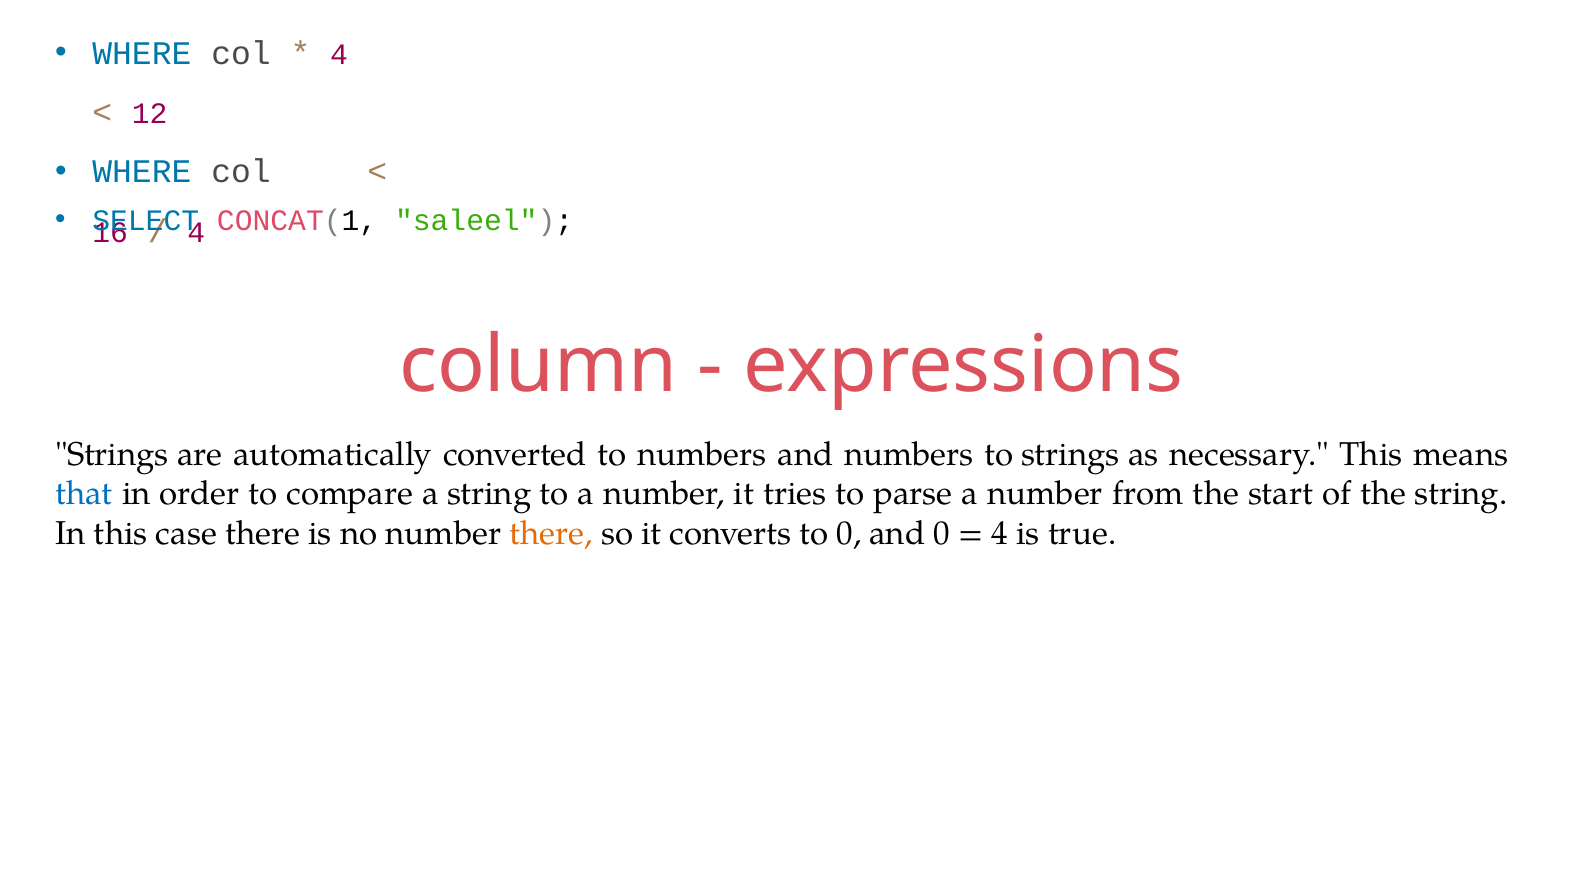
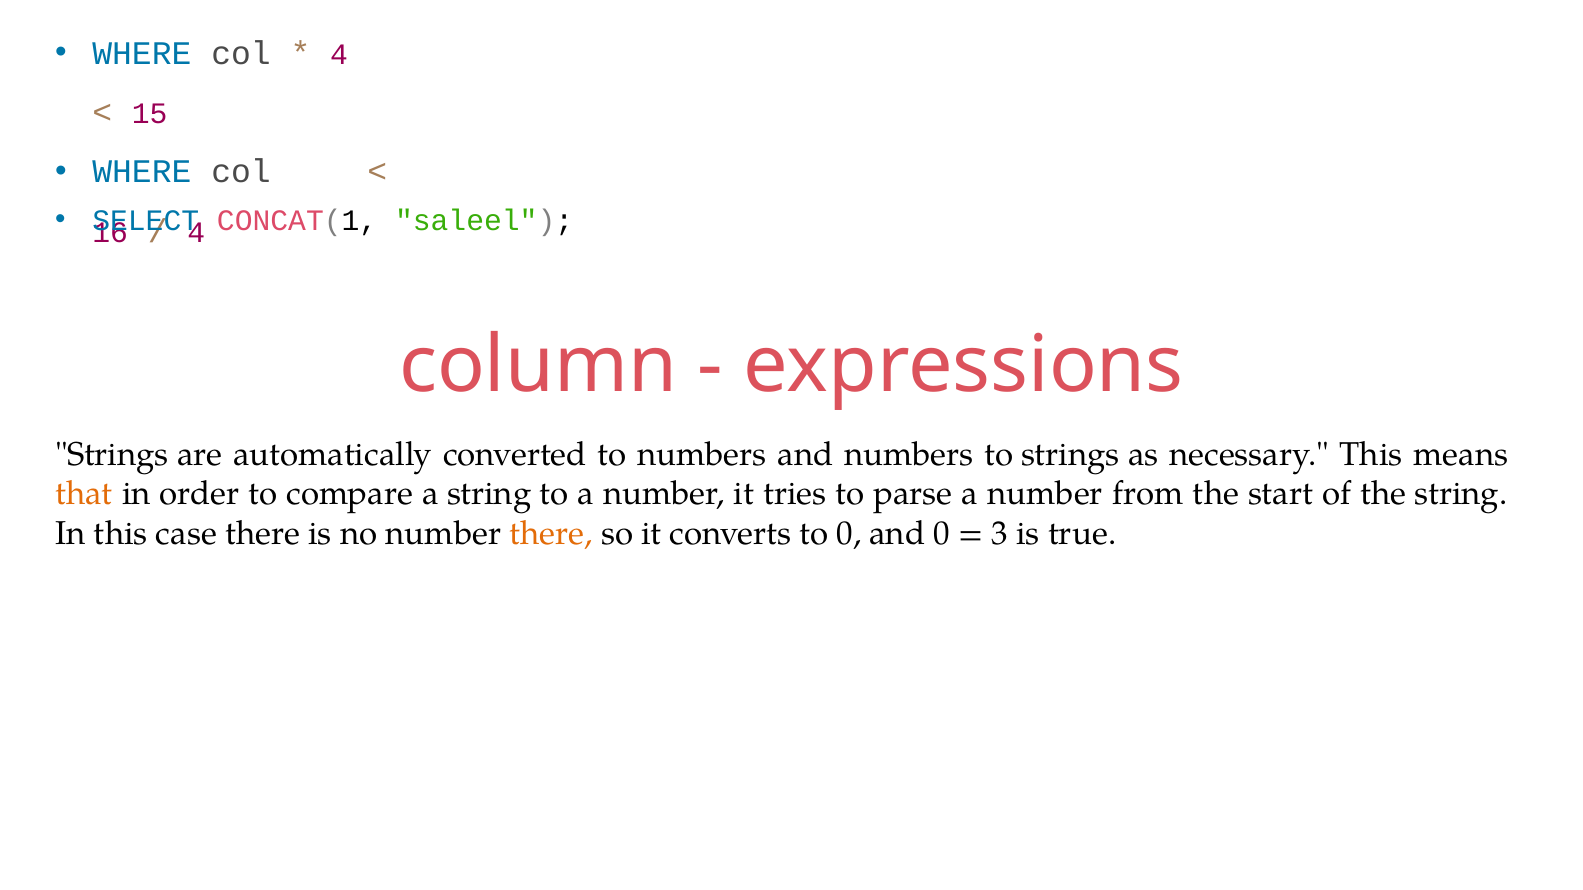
12: 12 -> 15
that colour: blue -> orange
4 at (1000, 534): 4 -> 3
